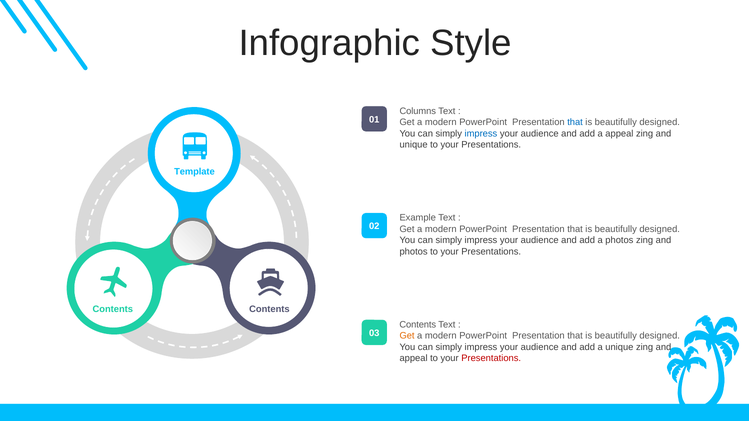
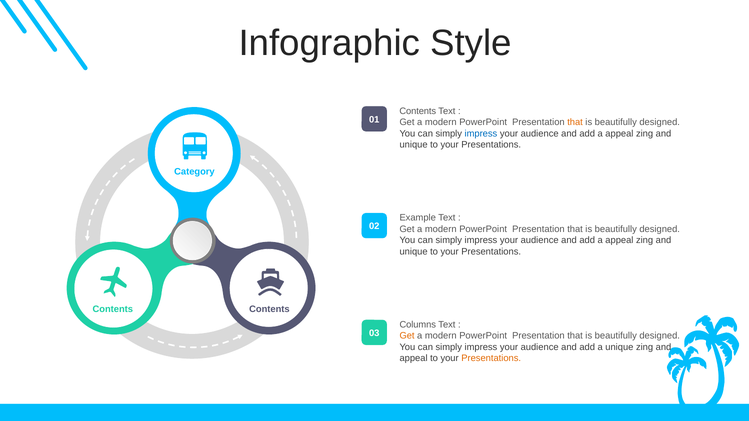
Columns at (418, 111): Columns -> Contents
that at (575, 122) colour: blue -> orange
Template: Template -> Category
photos at (619, 240): photos -> appeal
photos at (414, 252): photos -> unique
Contents at (418, 325): Contents -> Columns
Presentations at (491, 359) colour: red -> orange
